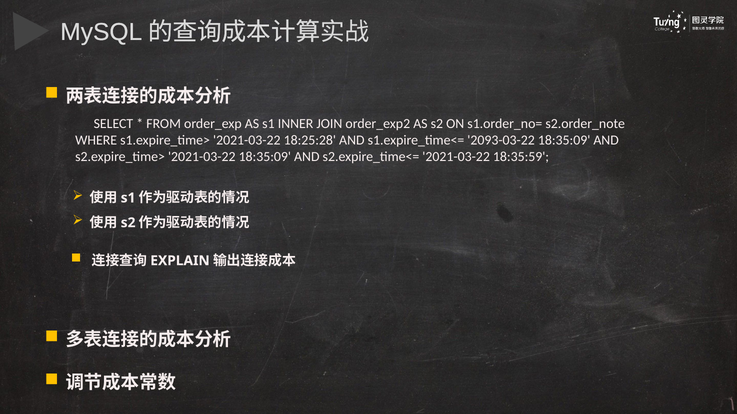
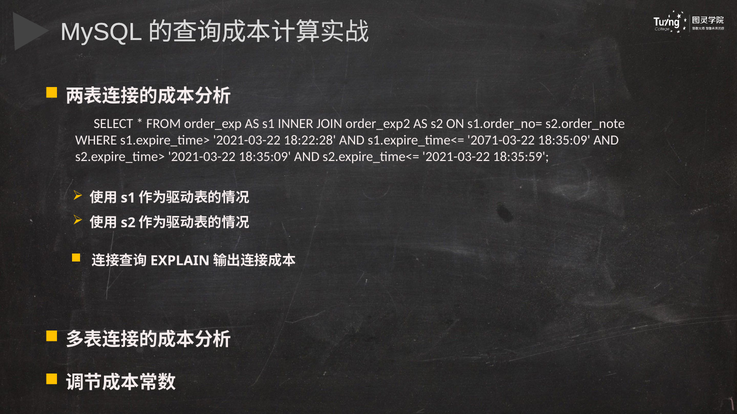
18:25:28: 18:25:28 -> 18:22:28
2093-03-22: 2093-03-22 -> 2071-03-22
